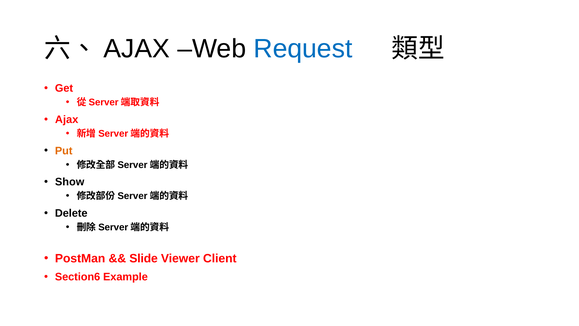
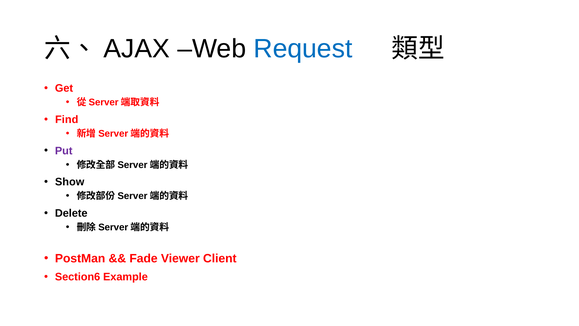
Ajax at (67, 119): Ajax -> Find
Put colour: orange -> purple
Slide: Slide -> Fade
